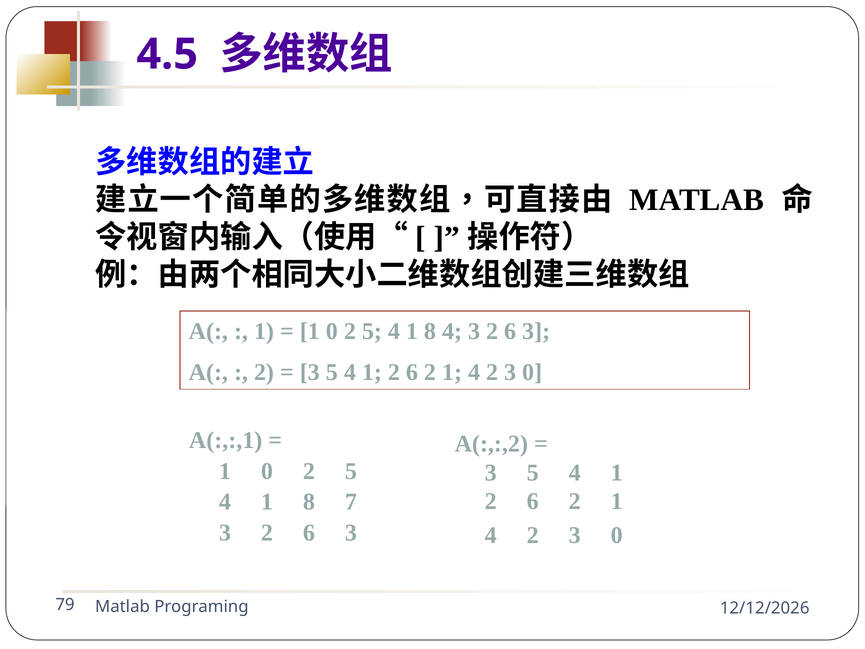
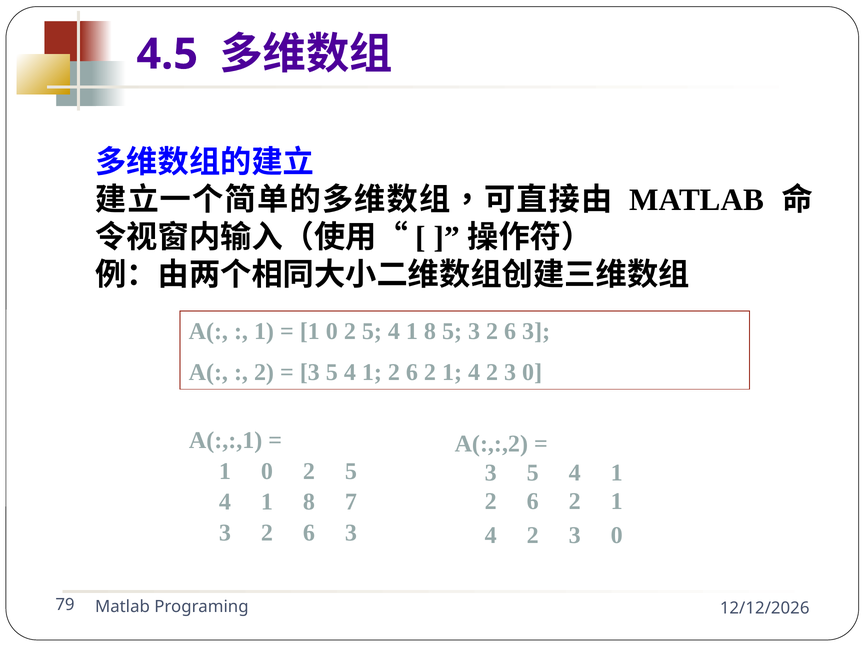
8 4: 4 -> 5
